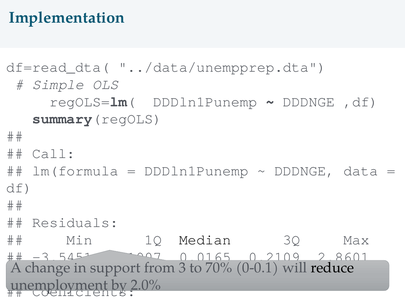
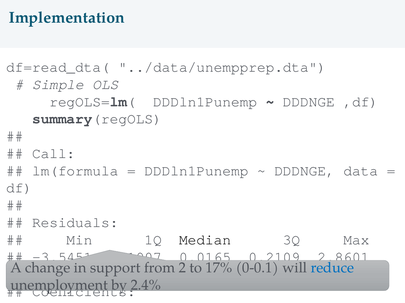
3: 3 -> 2
70%: 70% -> 17%
reduce colour: black -> blue
2.0%: 2.0% -> 2.4%
